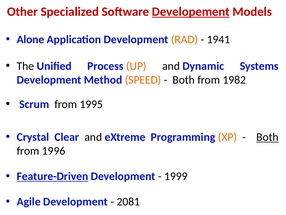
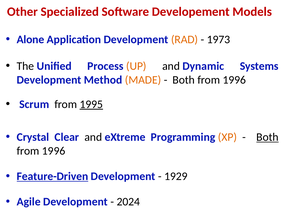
Developement underline: present -> none
1941: 1941 -> 1973
SPEED: SPEED -> MADE
1982 at (234, 80): 1982 -> 1996
1995 underline: none -> present
1999: 1999 -> 1929
2081: 2081 -> 2024
